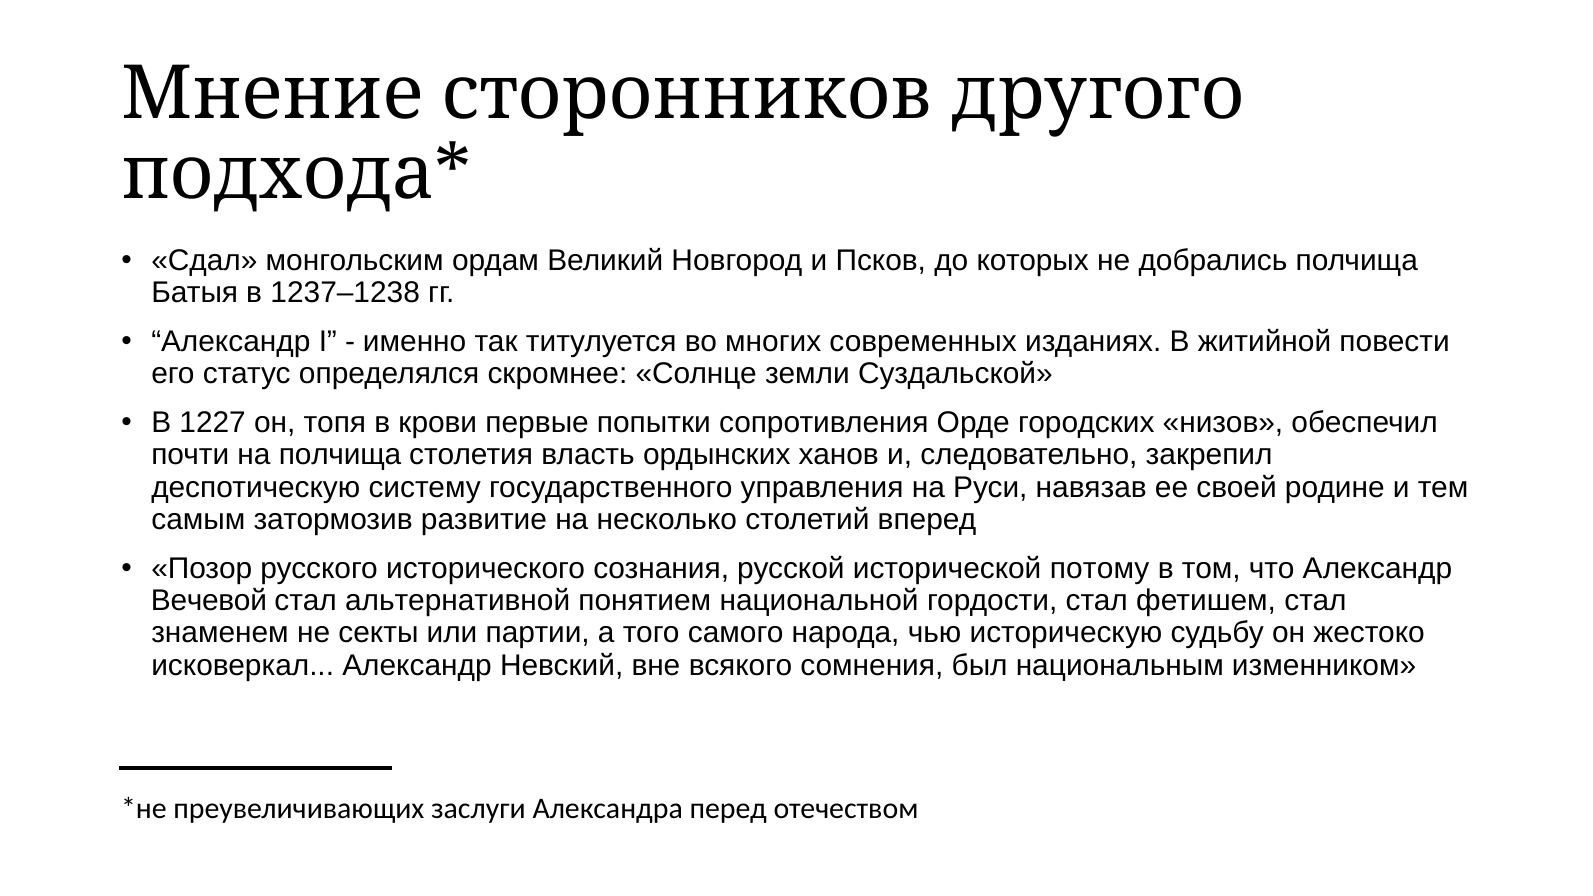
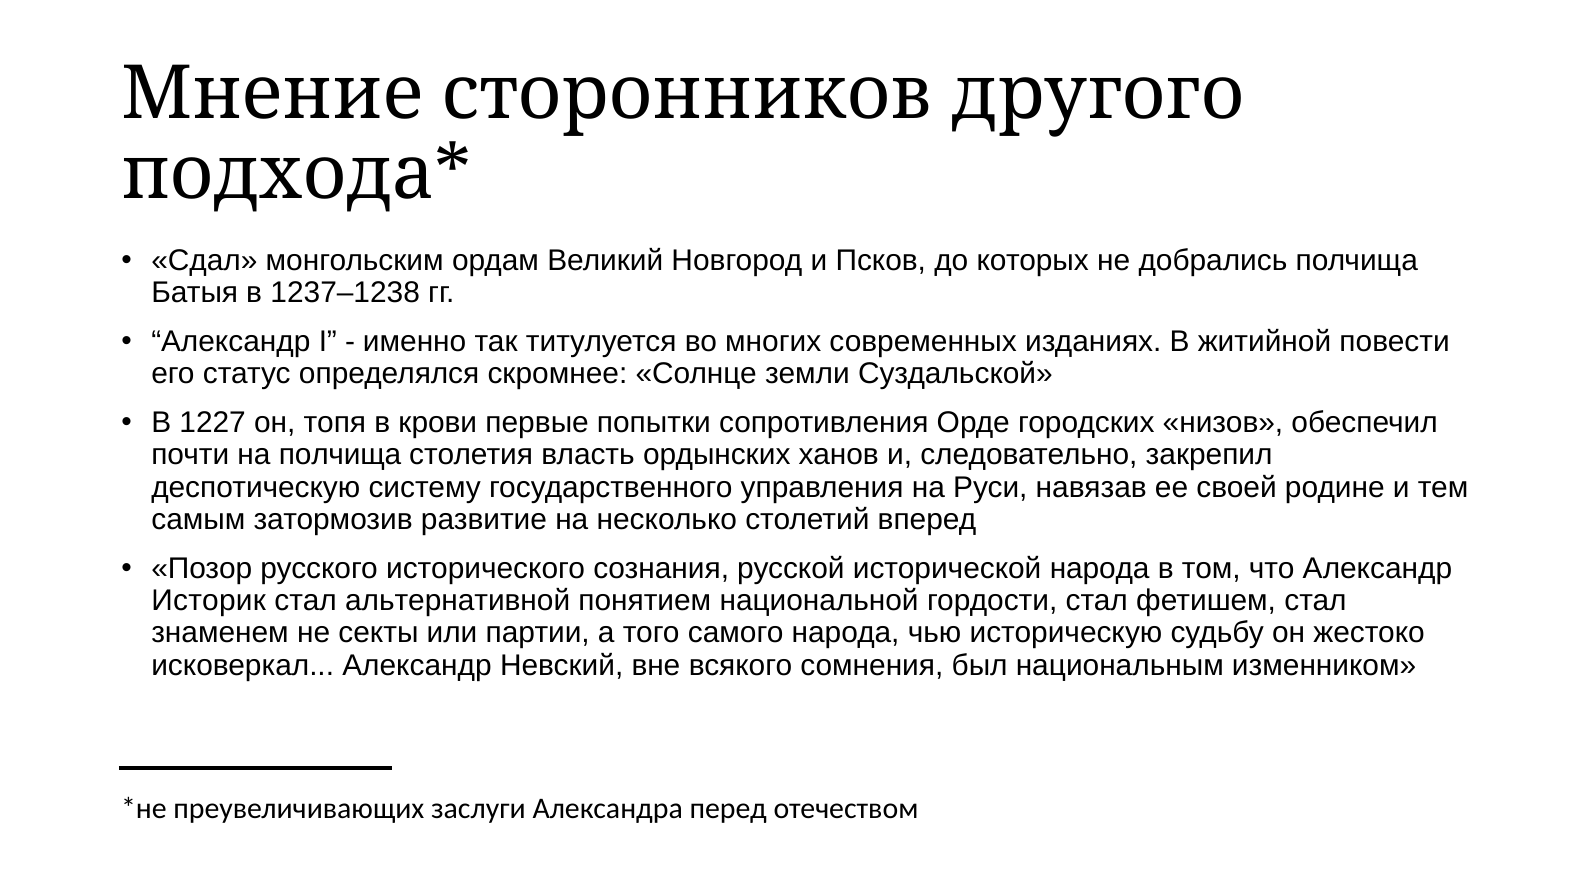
исторической потому: потому -> народа
Вечевой: Вечевой -> Историк
